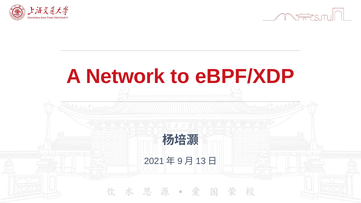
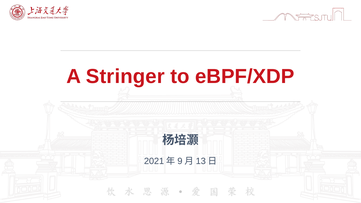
Network: Network -> Stringer
